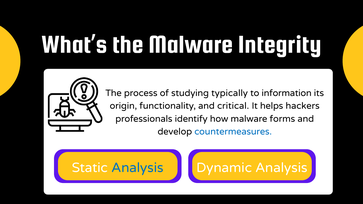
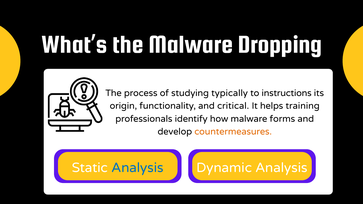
Integrity: Integrity -> Dropping
information: information -> instructions
hackers: hackers -> training
countermeasures colour: blue -> orange
